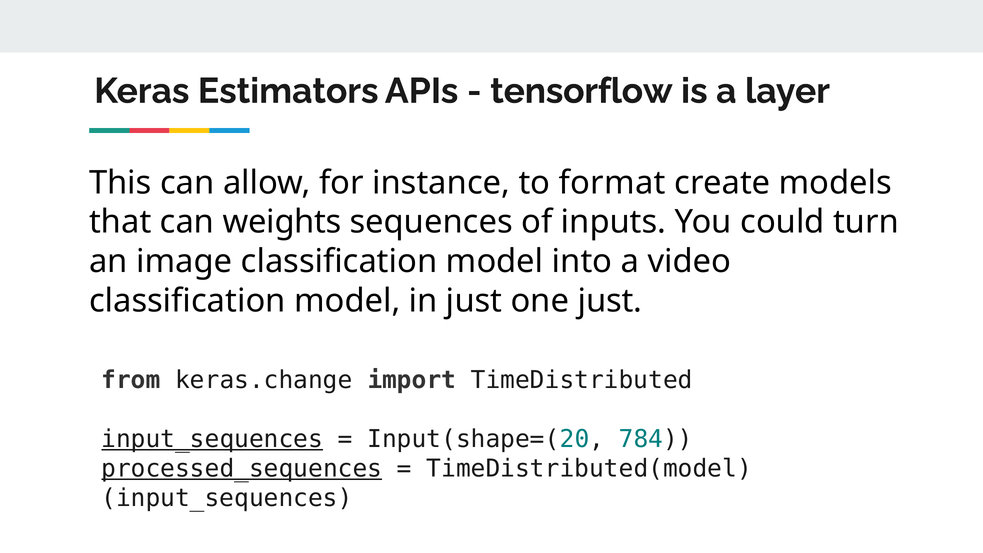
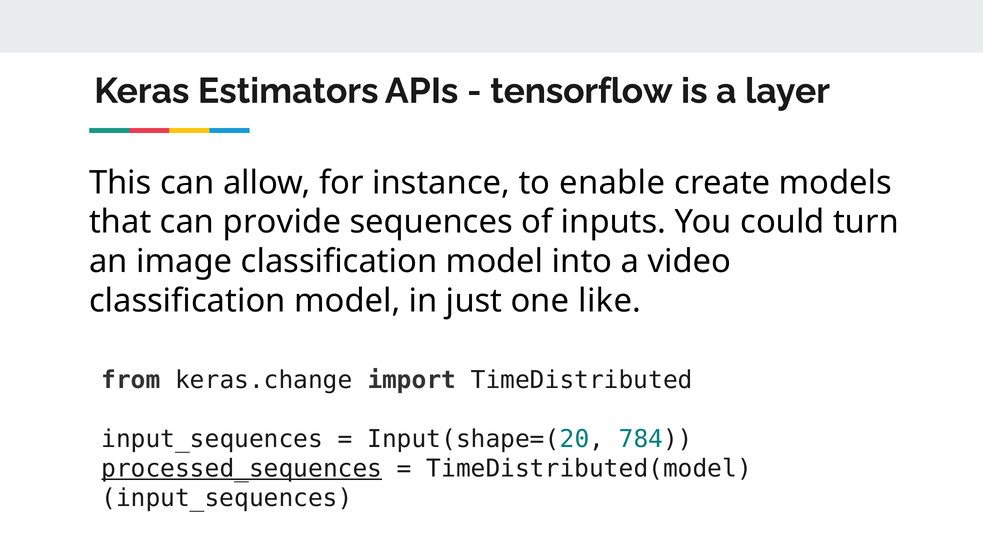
format: format -> enable
weights: weights -> provide
one just: just -> like
input_sequences at (212, 439) underline: present -> none
